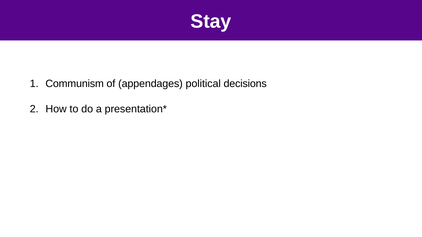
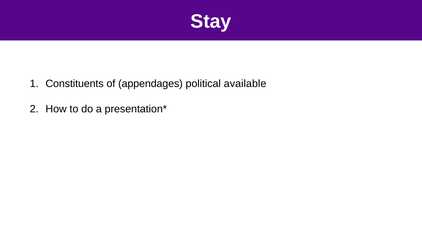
Communism: Communism -> Constituents
decisions: decisions -> available
